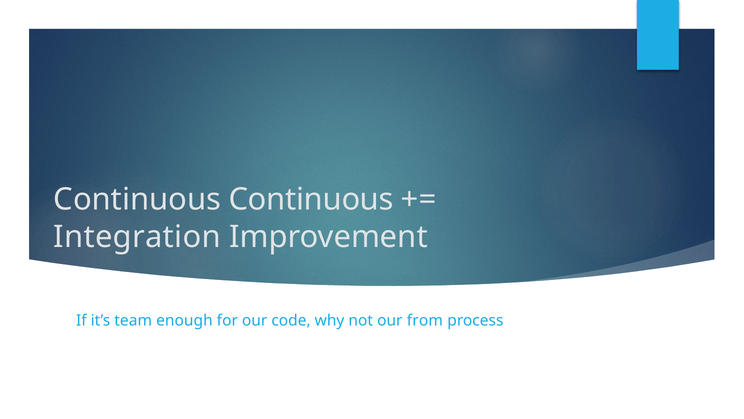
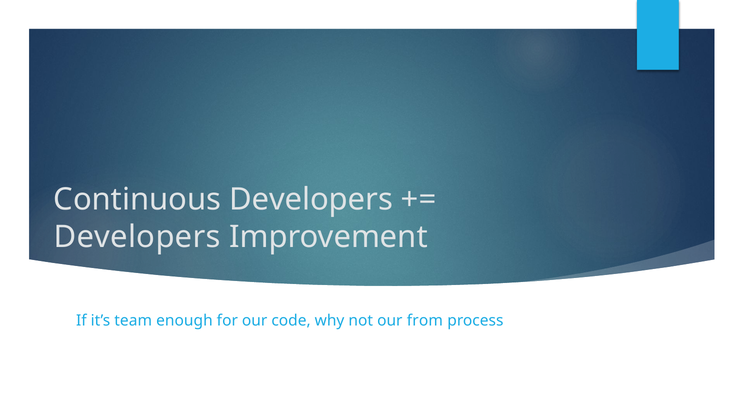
Continuous Continuous: Continuous -> Developers
Integration at (137, 237): Integration -> Developers
